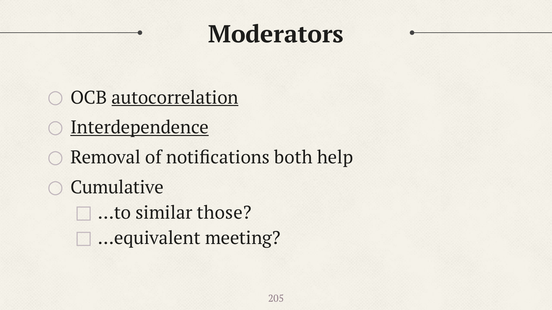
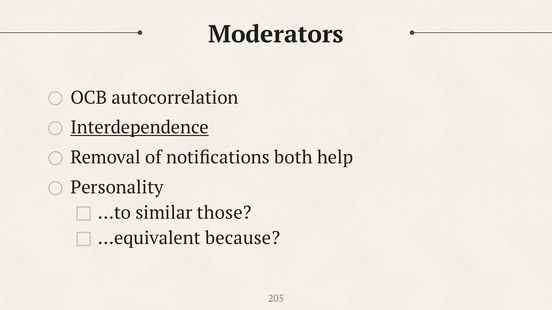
autocorrelation underline: present -> none
Cumulative: Cumulative -> Personality
meeting: meeting -> because
